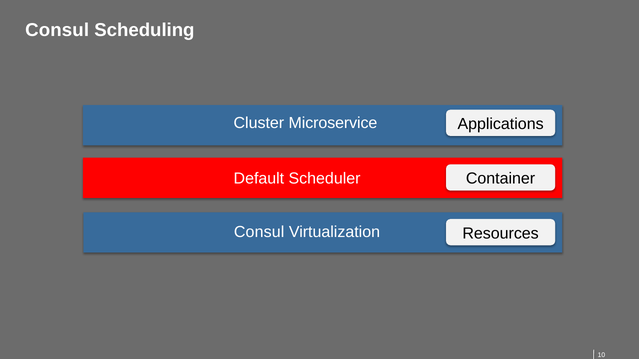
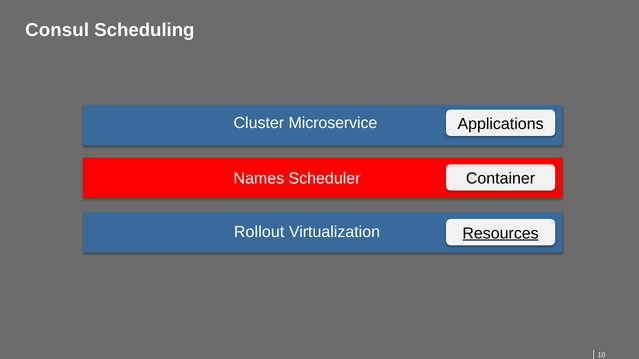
Default: Default -> Names
Consul at (259, 232): Consul -> Rollout
Resources underline: none -> present
